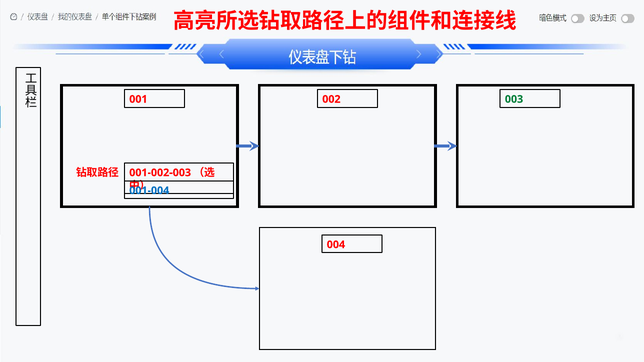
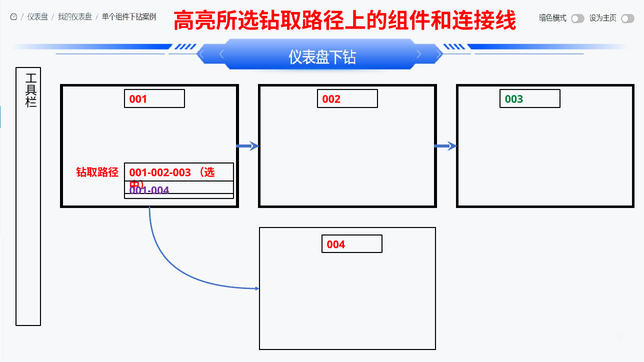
001-004 colour: blue -> purple
